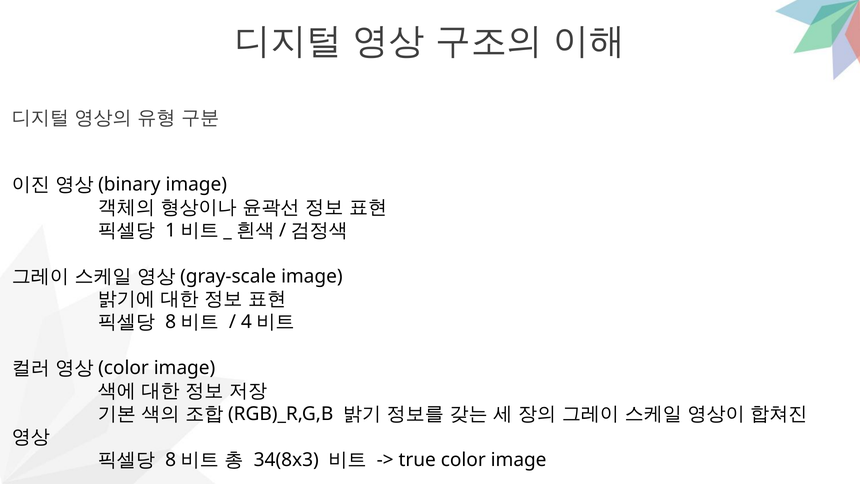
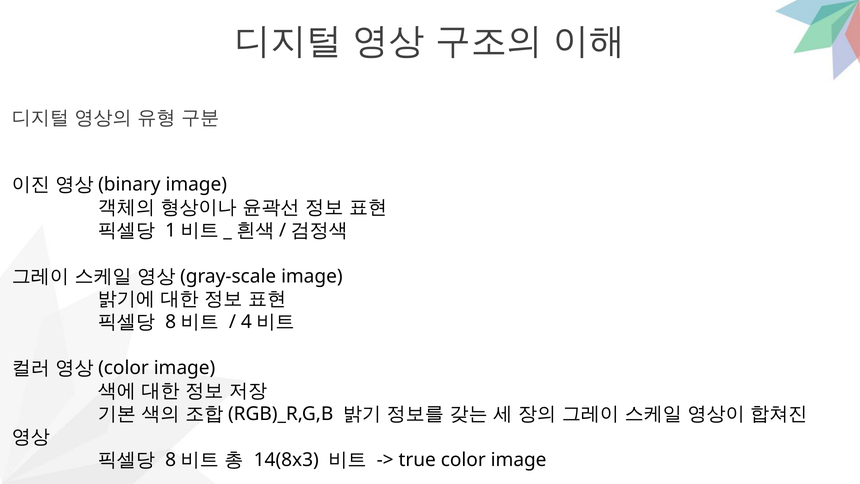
34(8x3: 34(8x3 -> 14(8x3
